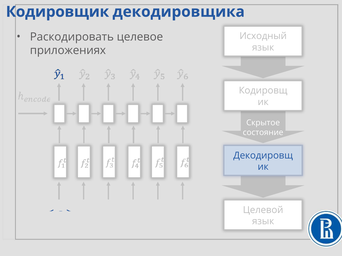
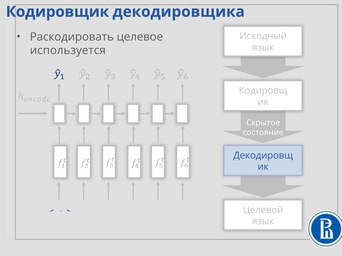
приложениях: приложениях -> используется
